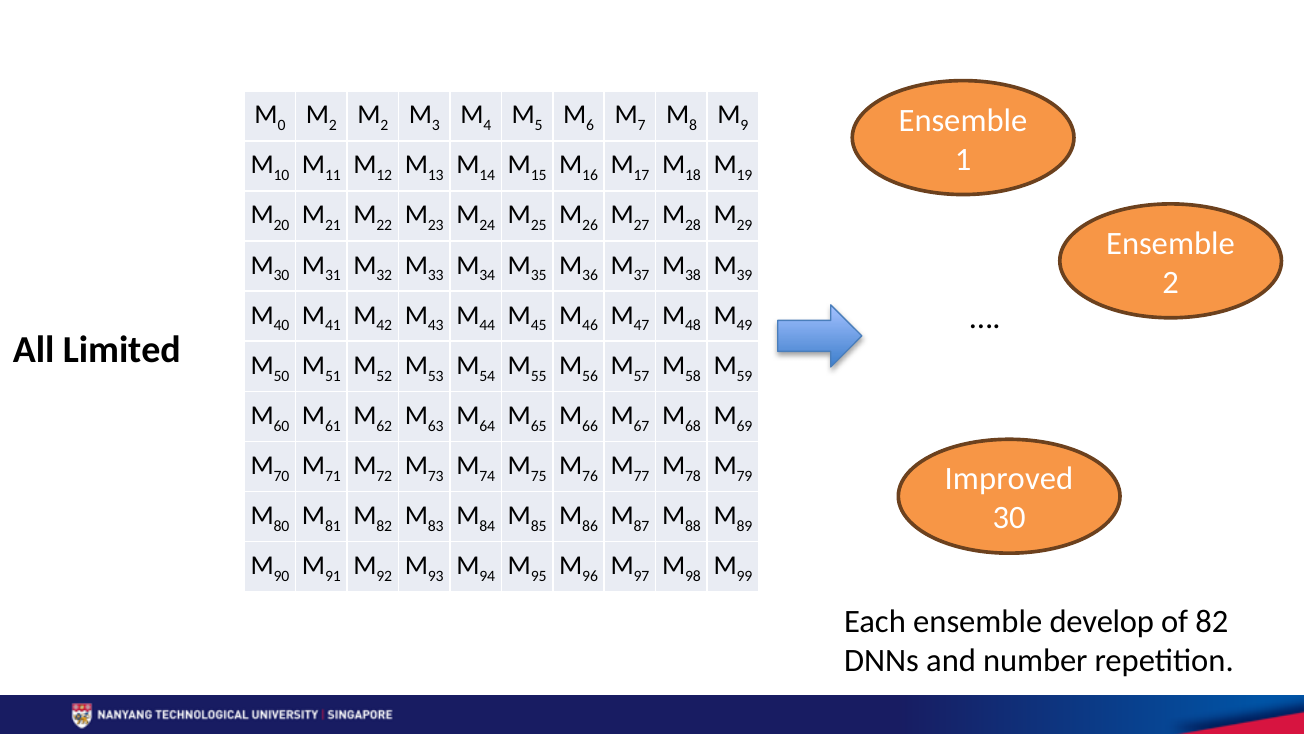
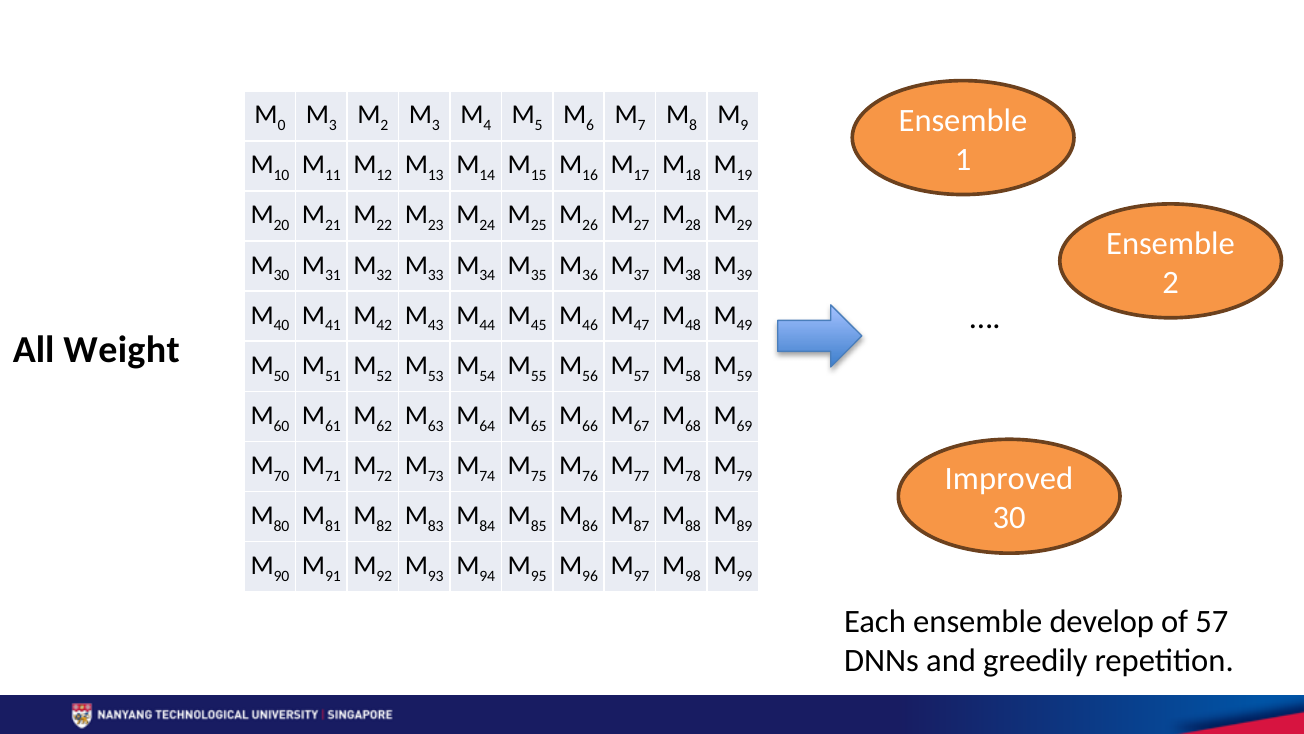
2 at (333, 125): 2 -> 3
Limited: Limited -> Weight
of 82: 82 -> 57
number: number -> greedily
